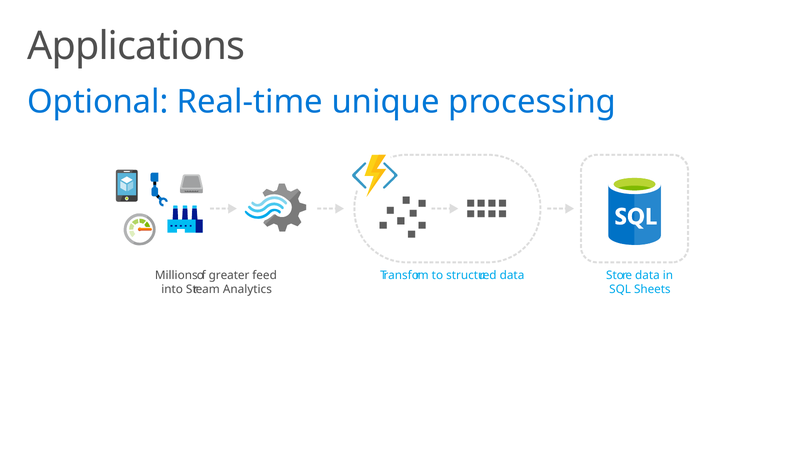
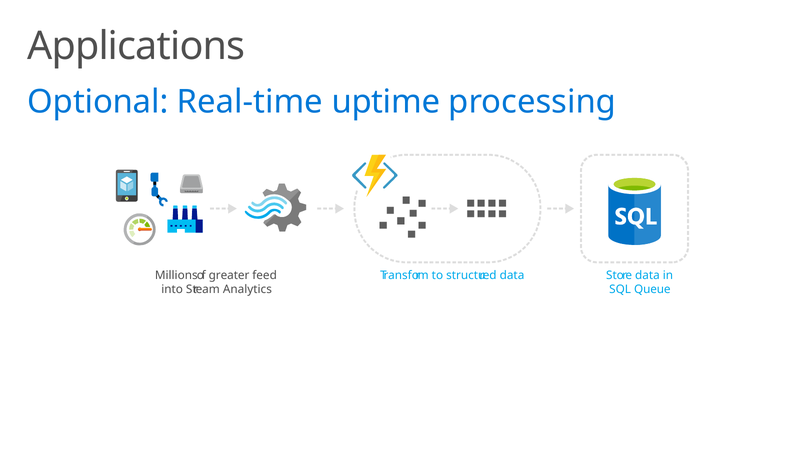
unique: unique -> uptime
Sheets: Sheets -> Queue
